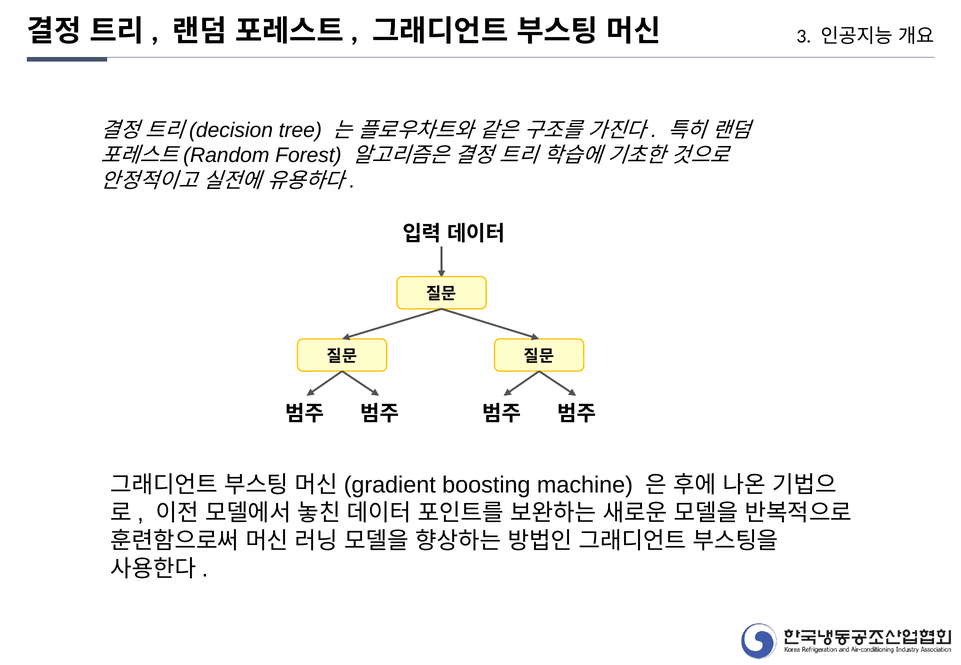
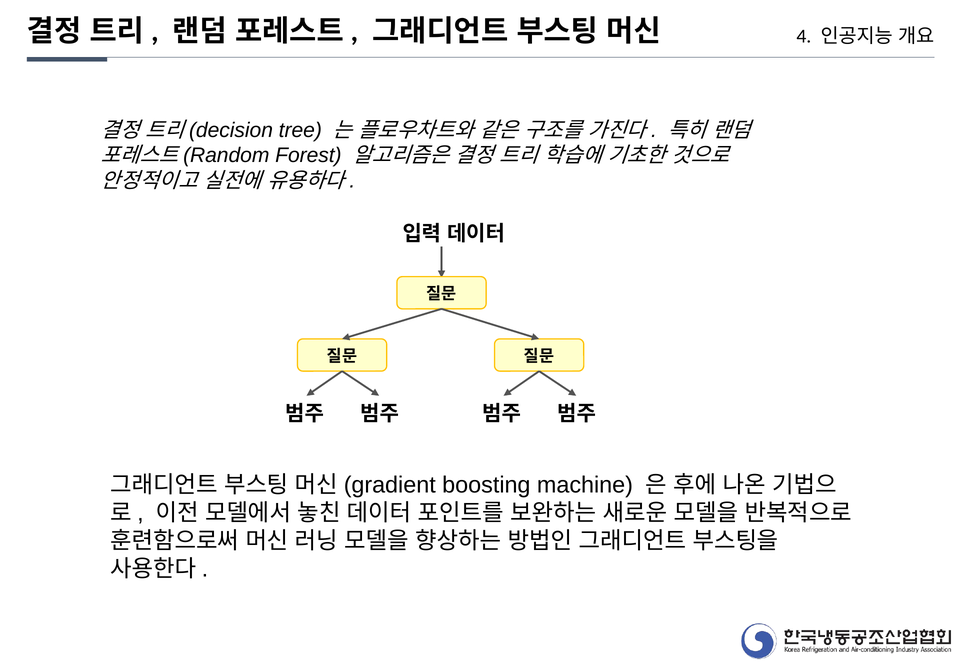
3: 3 -> 4
